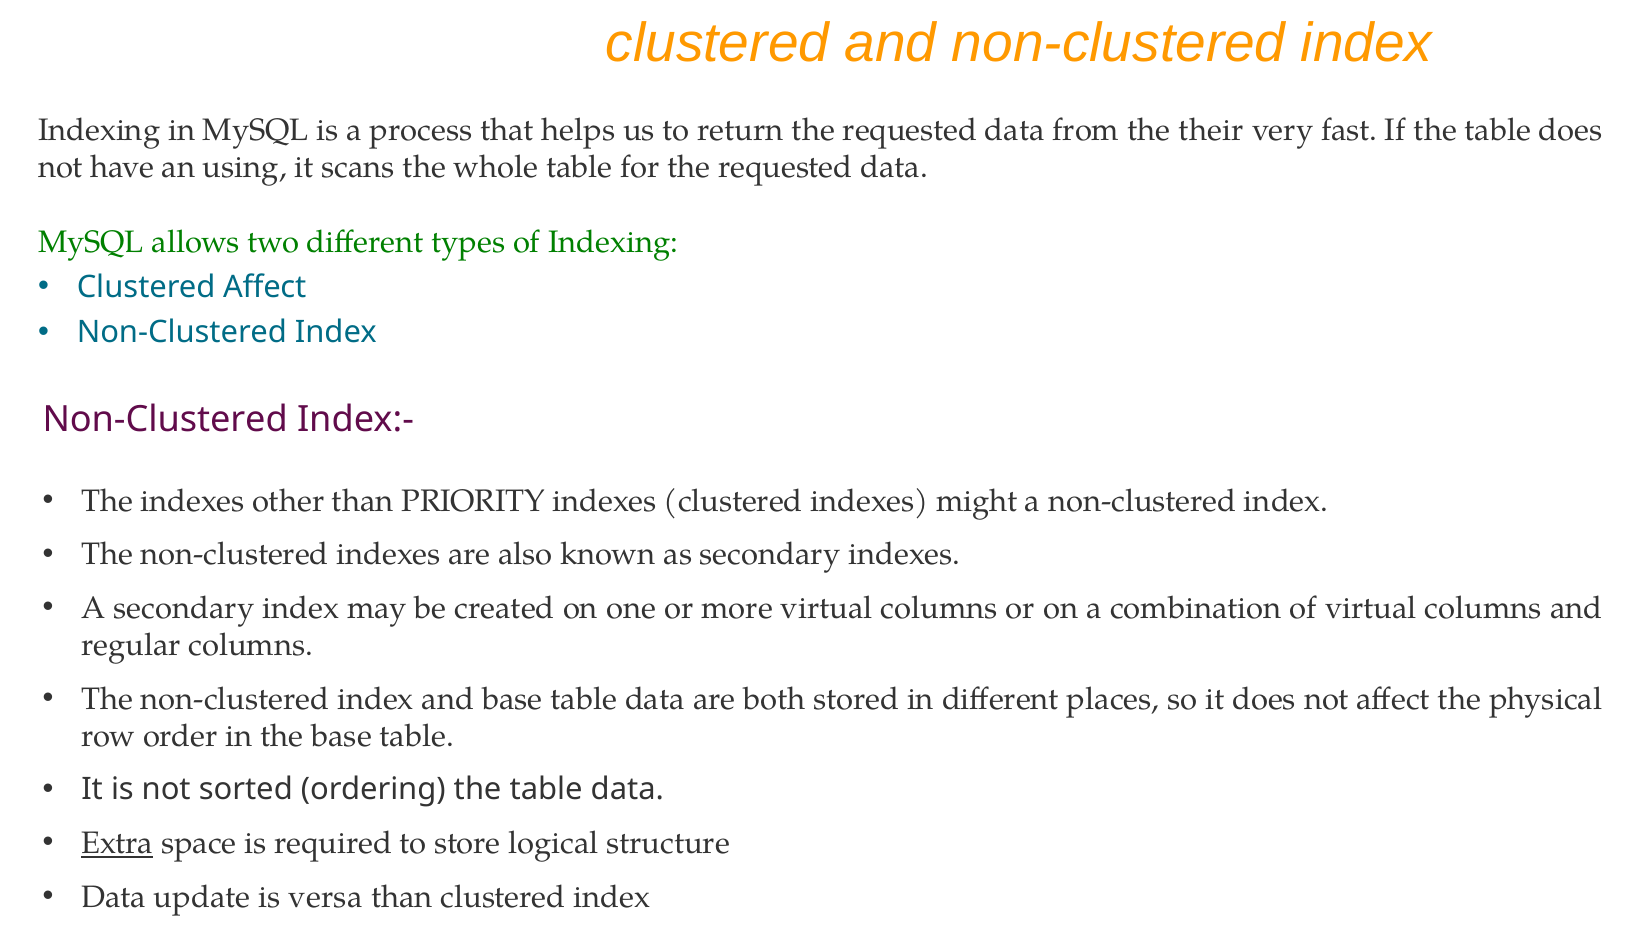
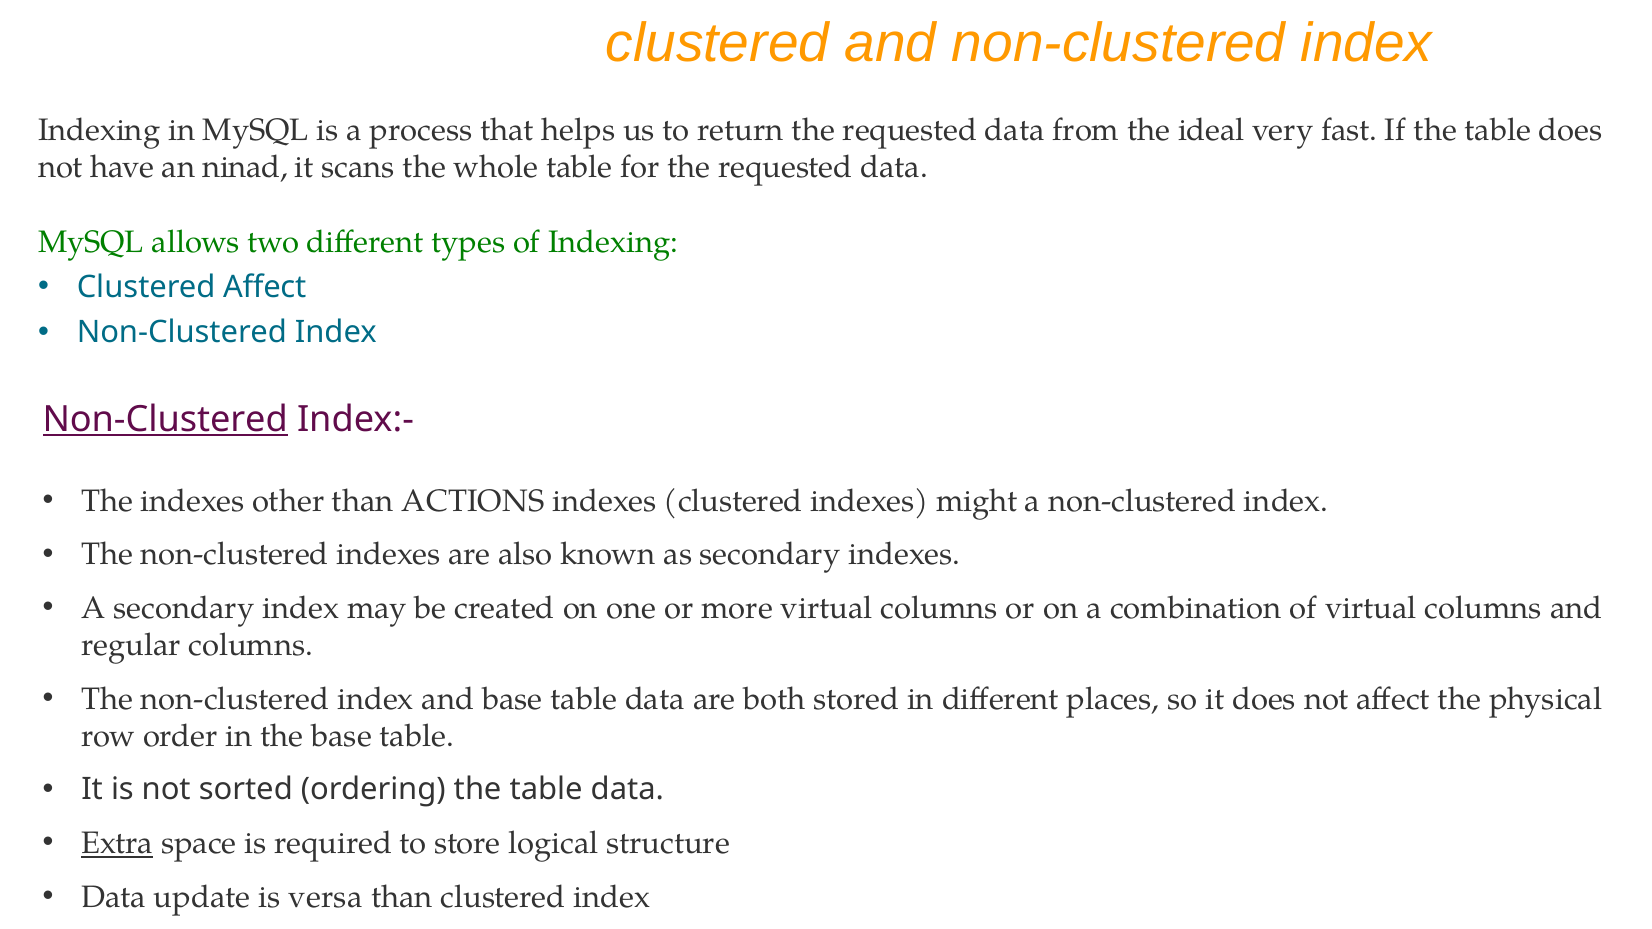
their: their -> ideal
using: using -> ninad
Non-Clustered at (165, 420) underline: none -> present
PRIORITY: PRIORITY -> ACTIONS
